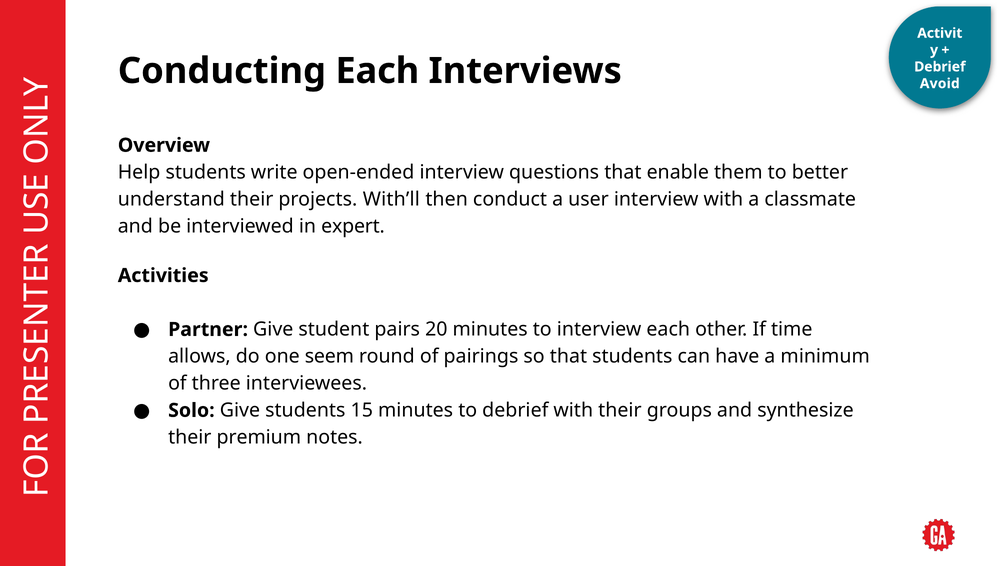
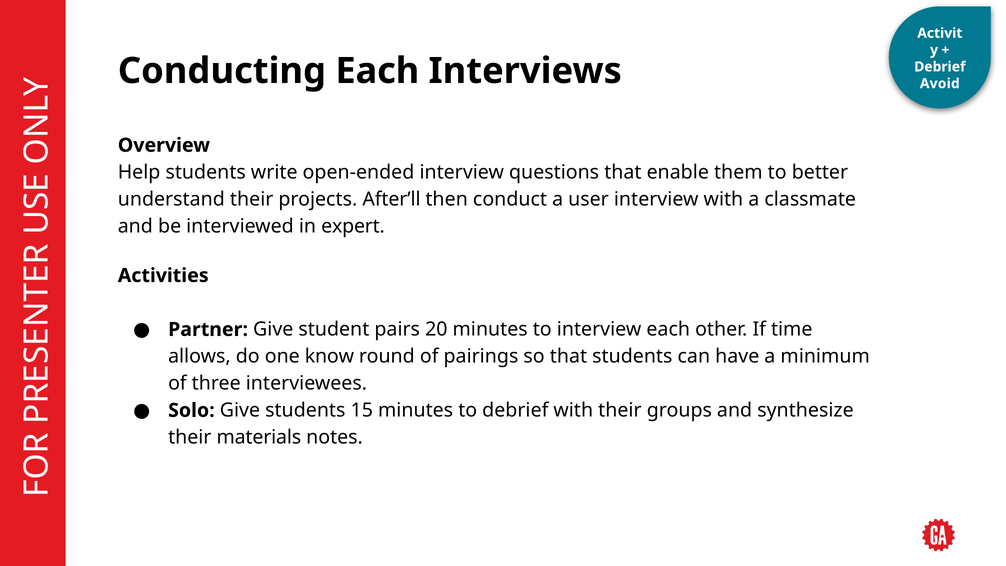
With’ll: With’ll -> After’ll
seem: seem -> know
premium: premium -> materials
